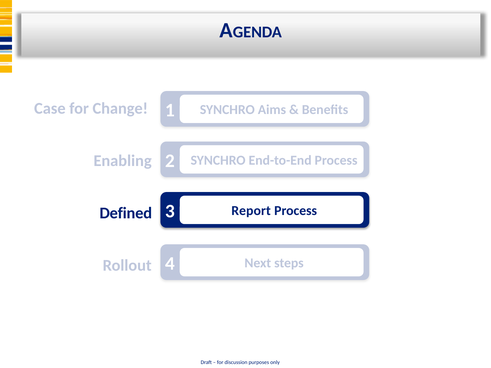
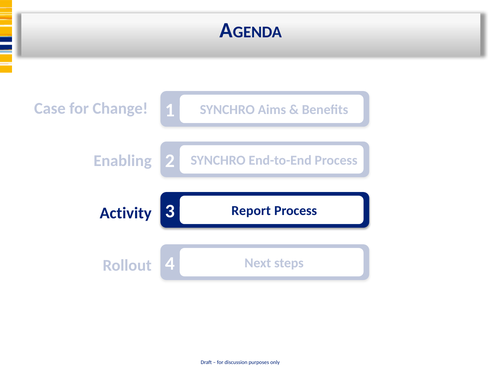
Defined: Defined -> Activity
